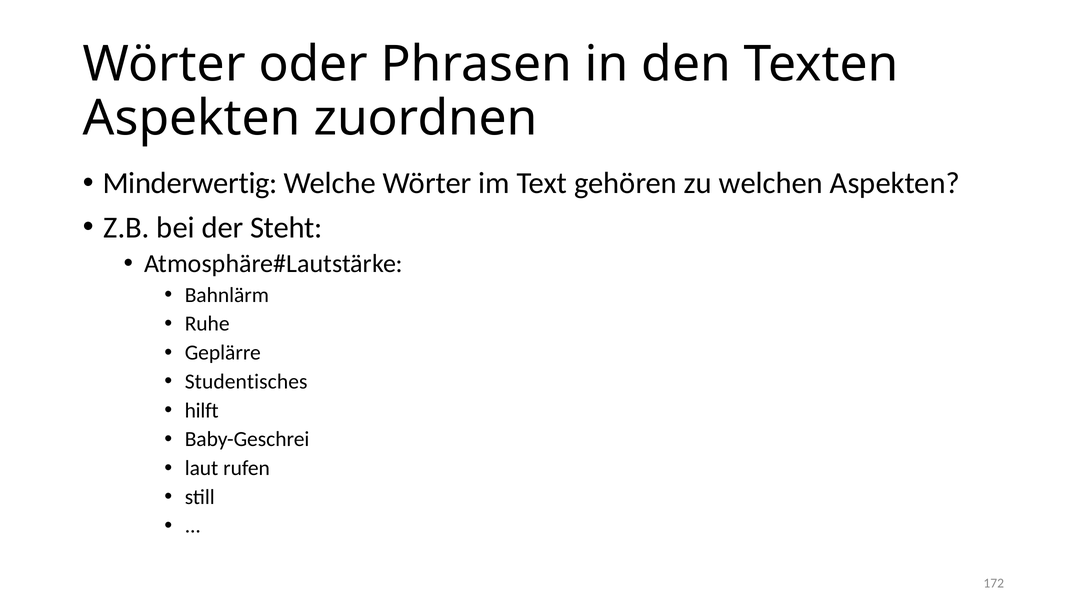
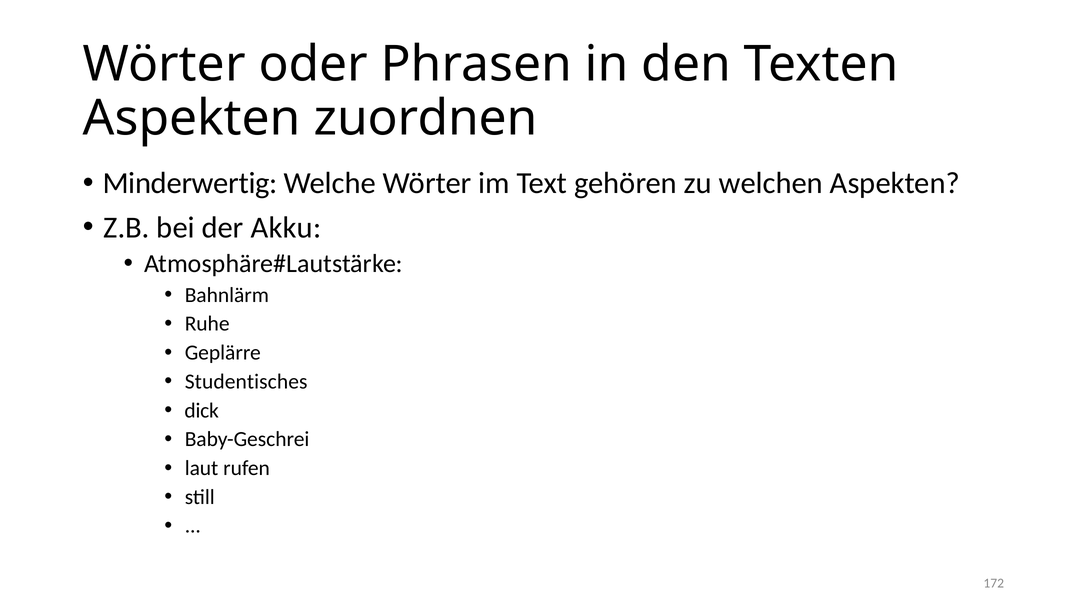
Steht: Steht -> Akku
hilft: hilft -> dick
